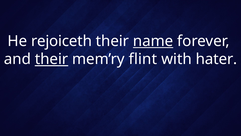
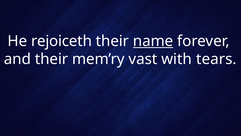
their at (51, 59) underline: present -> none
flint: flint -> vast
hater: hater -> tears
